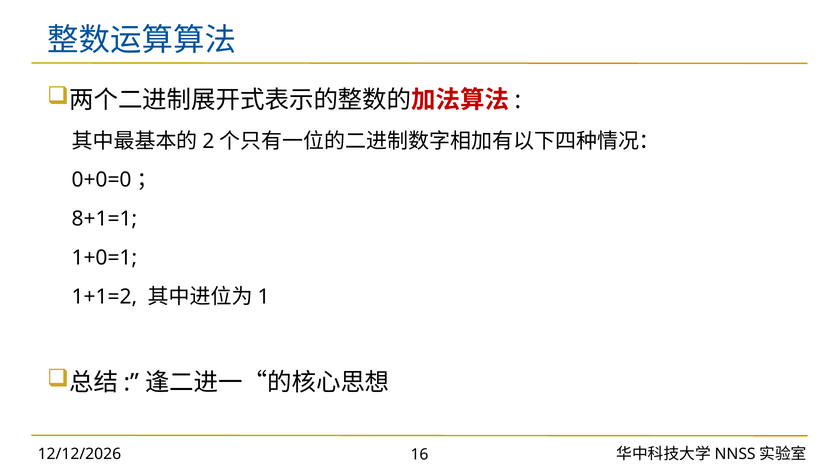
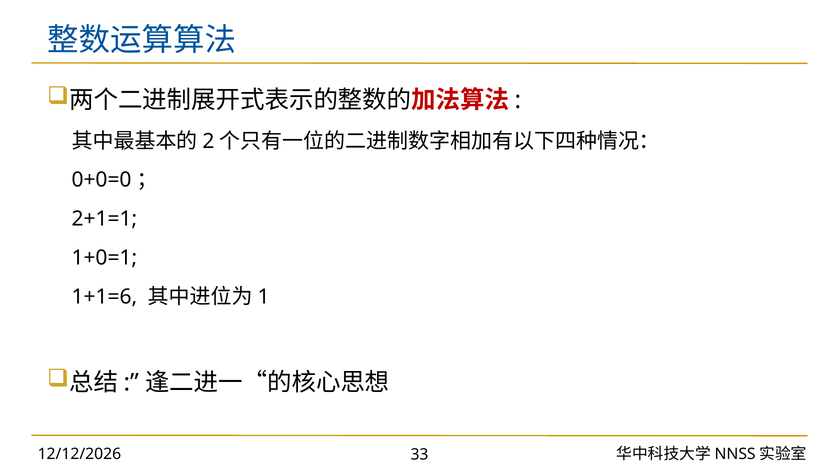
8+1=1: 8+1=1 -> 2+1=1
1+1=2: 1+1=2 -> 1+1=6
16: 16 -> 33
